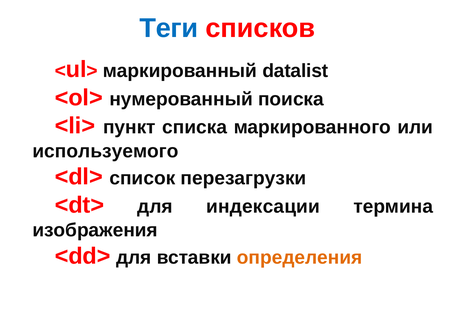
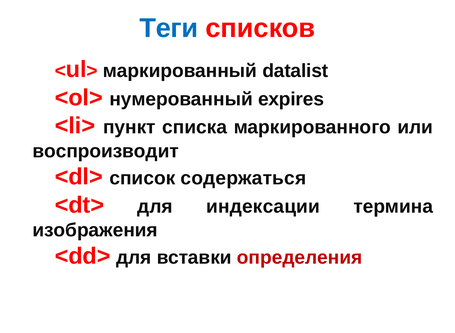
поиска: поиска -> expires
используемого: используемого -> воспроизводит
перезагрузки: перезагрузки -> содержаться
определения colour: orange -> red
